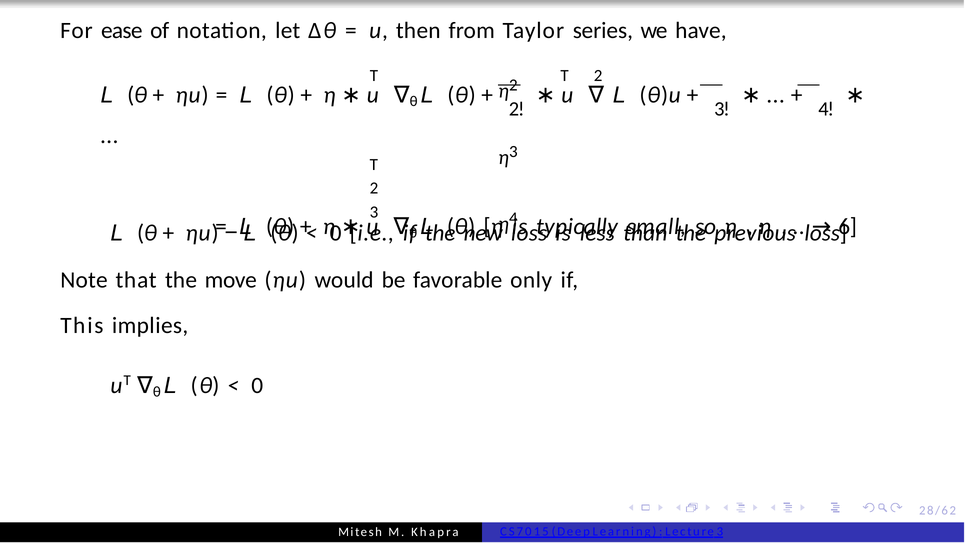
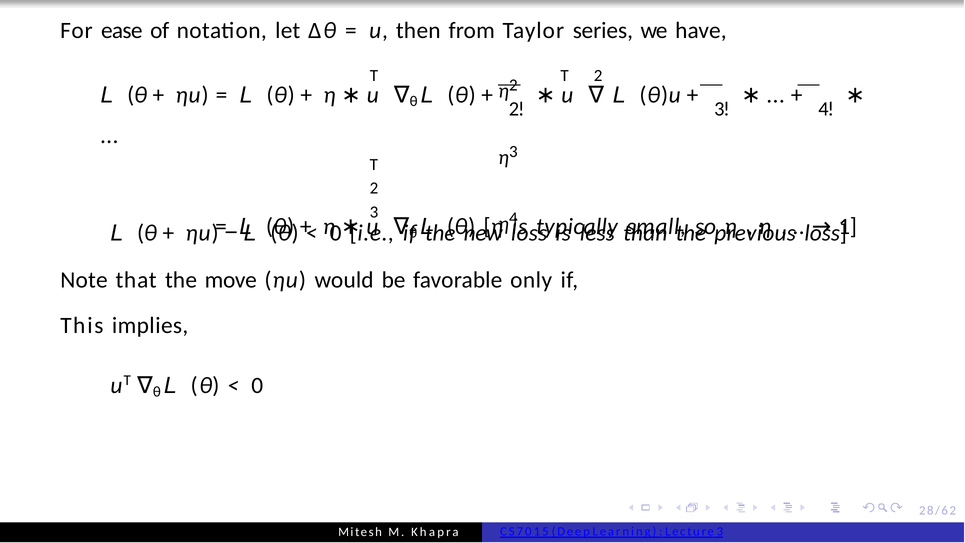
6: 6 -> 1
